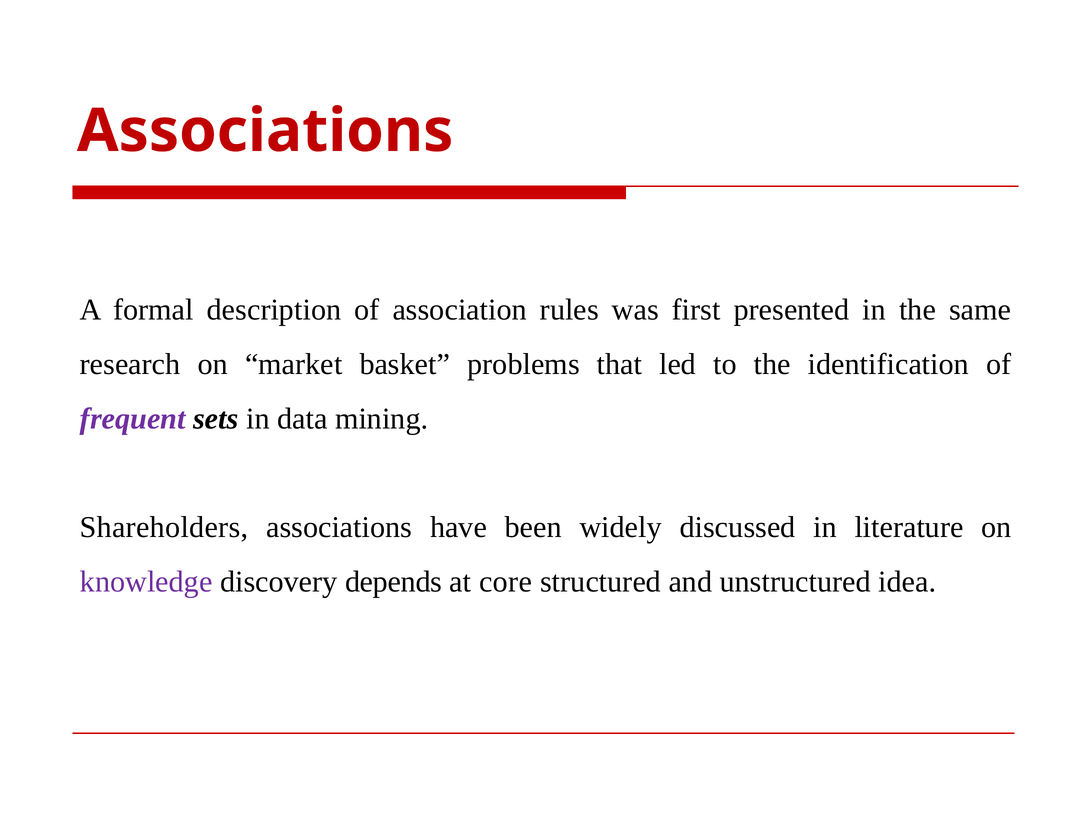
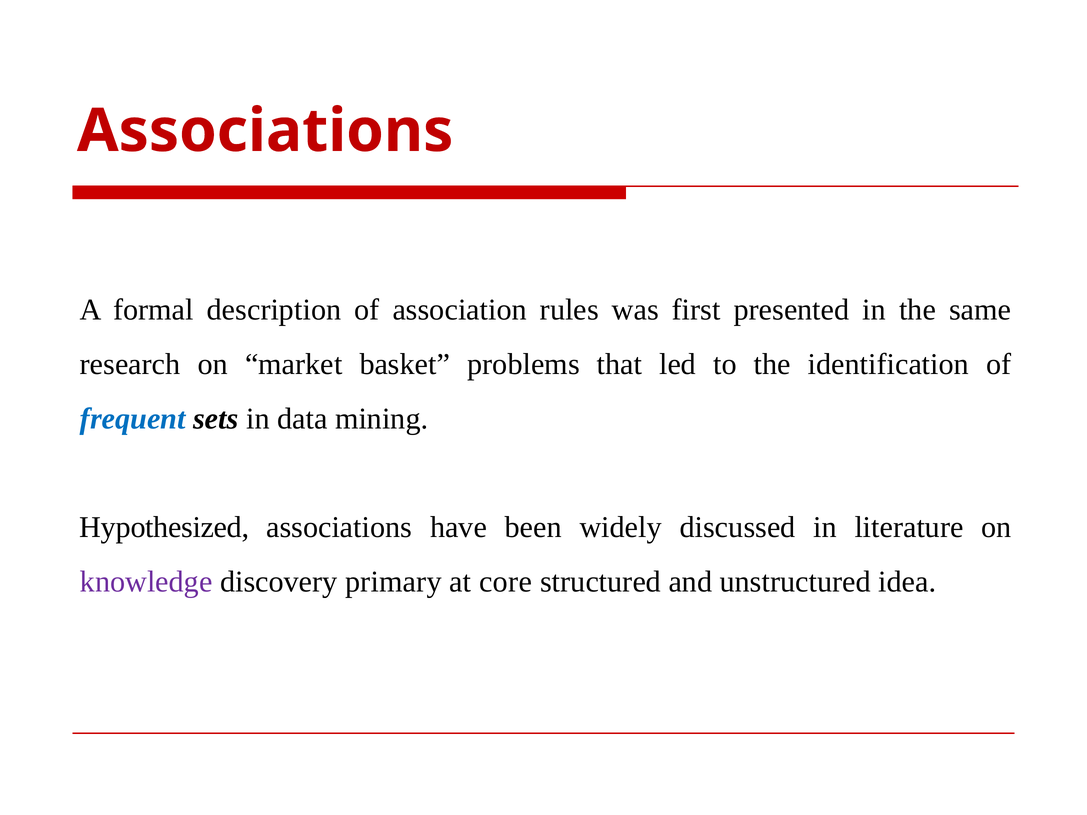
frequent colour: purple -> blue
Shareholders: Shareholders -> Hypothesized
depends: depends -> primary
